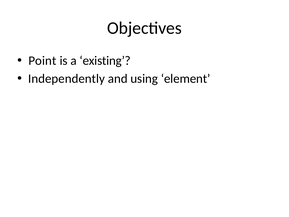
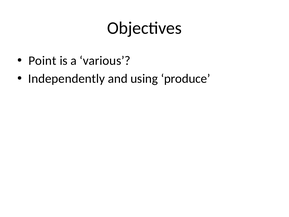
existing: existing -> various
element: element -> produce
